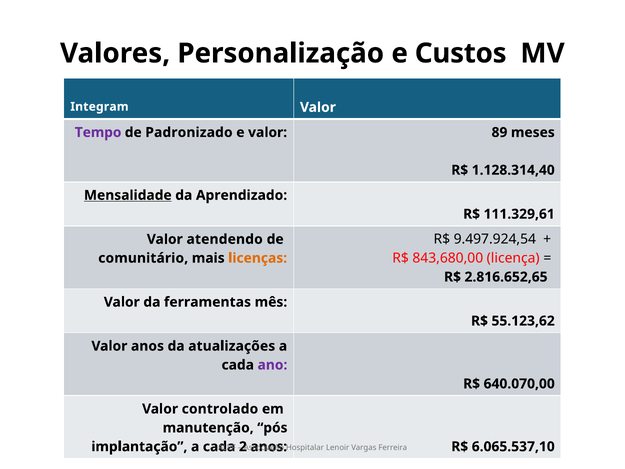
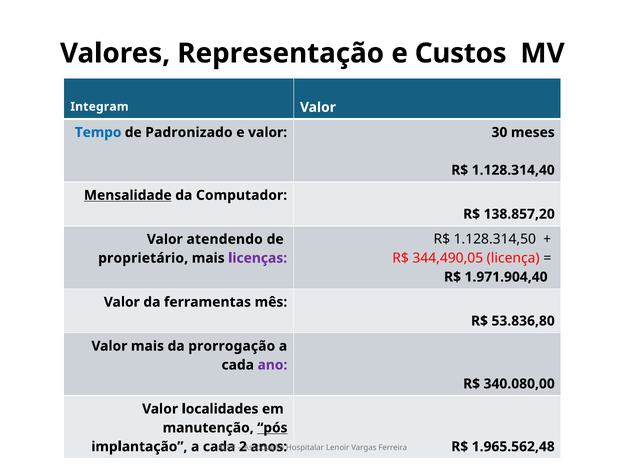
Personalização: Personalização -> Representação
Tempo colour: purple -> blue
89: 89 -> 30
Aprendizado: Aprendizado -> Computador
111.329,61: 111.329,61 -> 138.857,20
9.497.924,54: 9.497.924,54 -> 1.128.314,50
843,680,00: 843,680,00 -> 344,490,05
comunitário: comunitário -> proprietário
licenças colour: orange -> purple
2.816.652,65: 2.816.652,65 -> 1.971.904,40
55.123,62: 55.123,62 -> 53.836,80
Valor anos: anos -> mais
atualizações: atualizações -> prorrogação
640.070,00: 640.070,00 -> 340.080,00
controlado: controlado -> localidades
pós underline: none -> present
6.065.537,10: 6.065.537,10 -> 1.965.562,48
